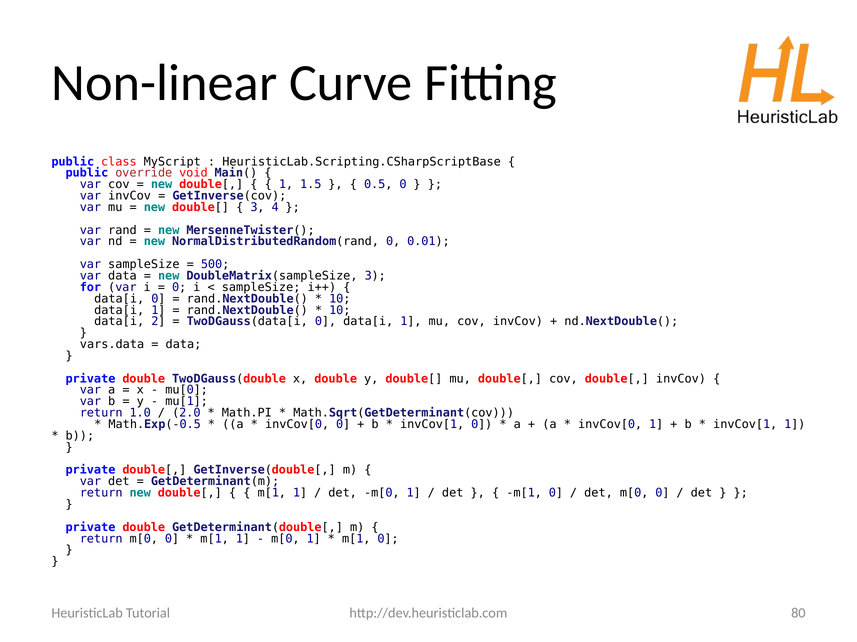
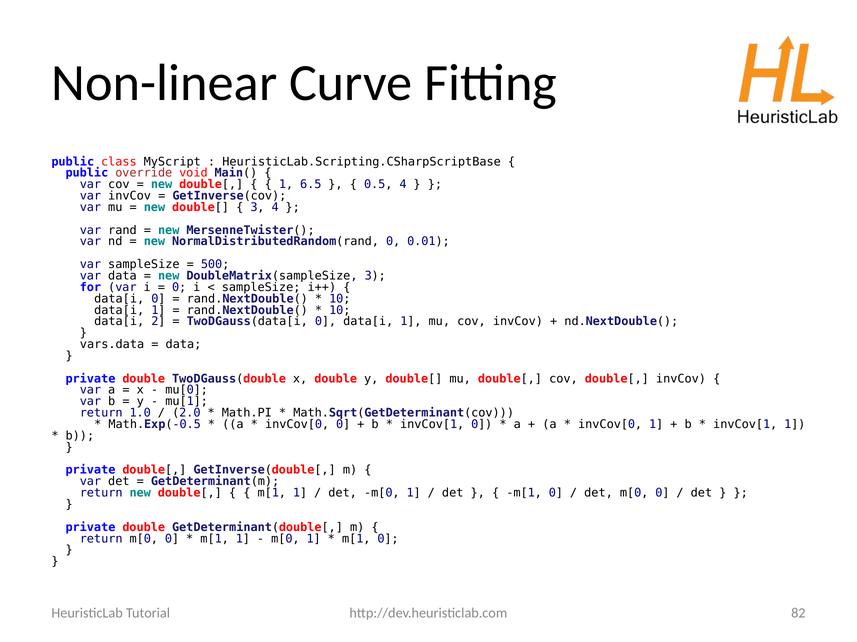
1.5: 1.5 -> 6.5
0.5 0: 0 -> 4
80: 80 -> 82
